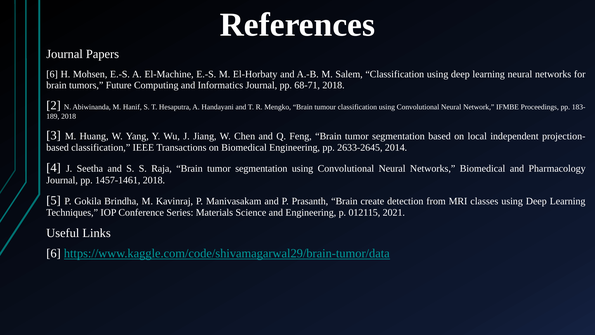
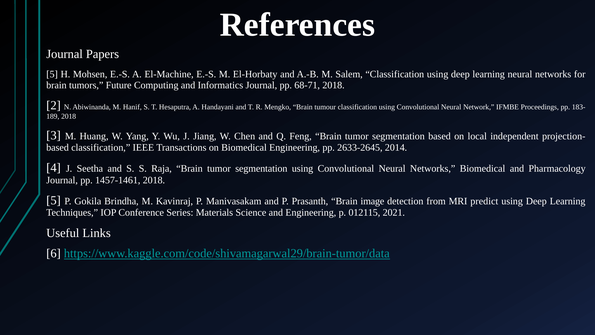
6 at (52, 74): 6 -> 5
create: create -> image
classes: classes -> predict
